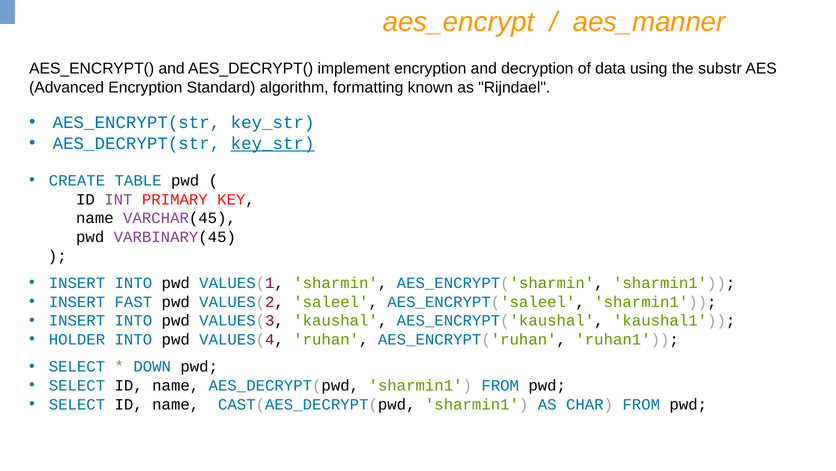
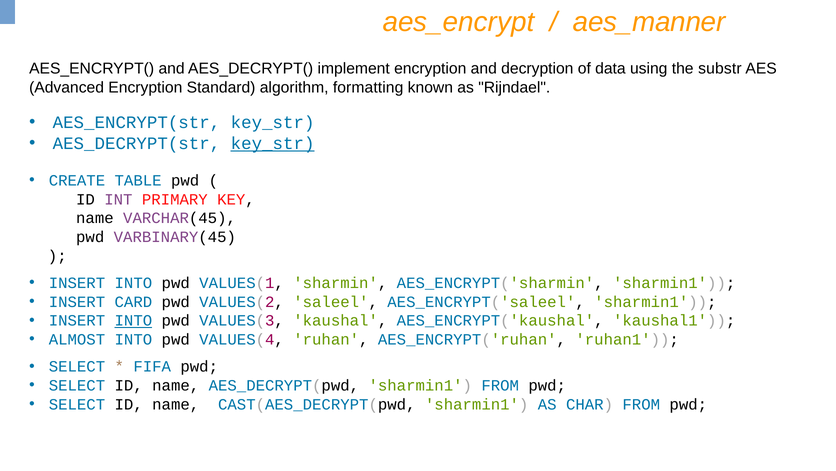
FAST: FAST -> CARD
INTO at (133, 320) underline: none -> present
HOLDER: HOLDER -> ALMOST
DOWN: DOWN -> FIFA
